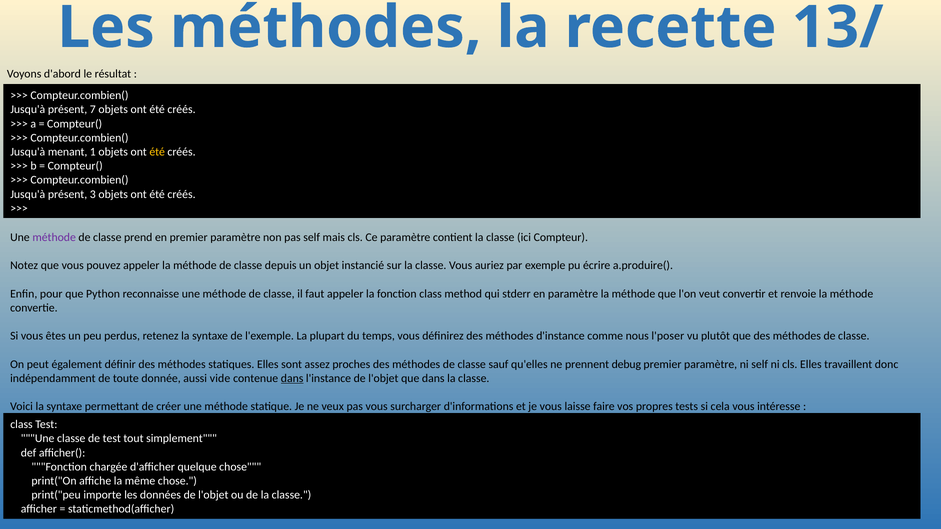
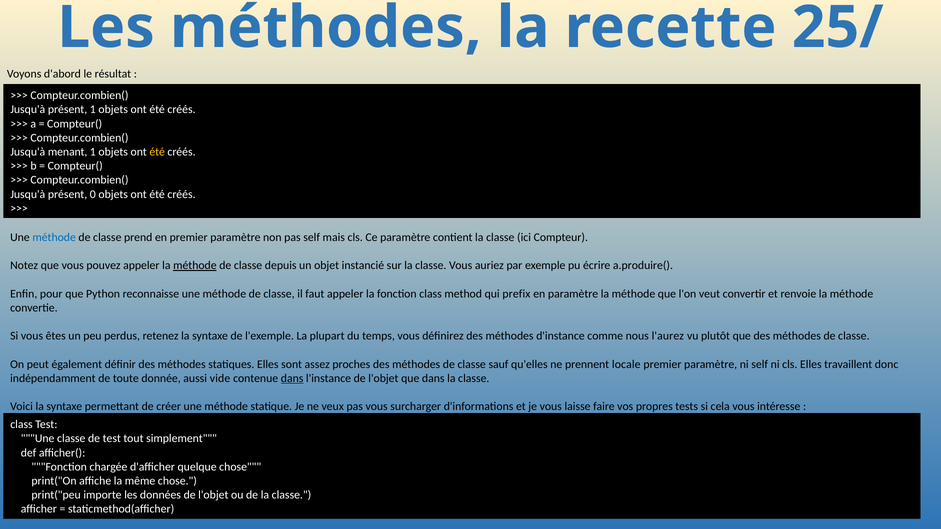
13/: 13/ -> 25/
présent 7: 7 -> 1
3: 3 -> 0
méthode at (54, 237) colour: purple -> blue
méthode at (195, 266) underline: none -> present
stderr: stderr -> prefix
l'poser: l'poser -> l'aurez
debug: debug -> locale
